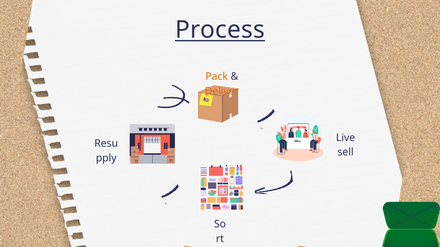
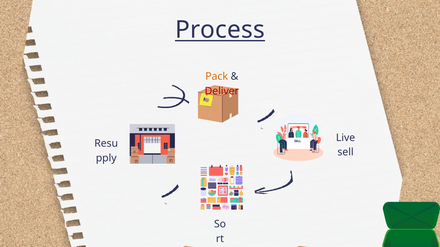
Deliver colour: orange -> red
